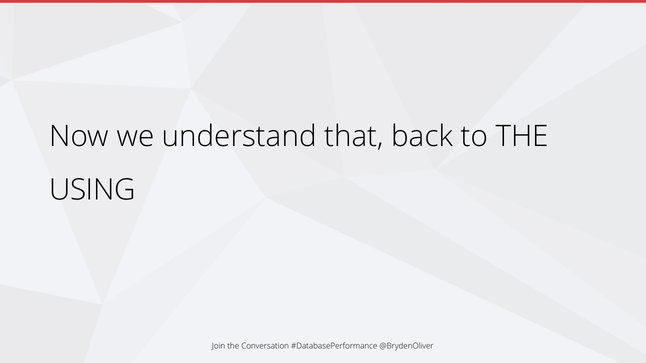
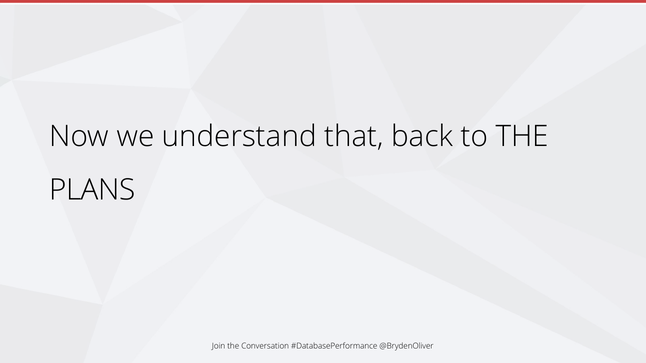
USING: USING -> PLANS
